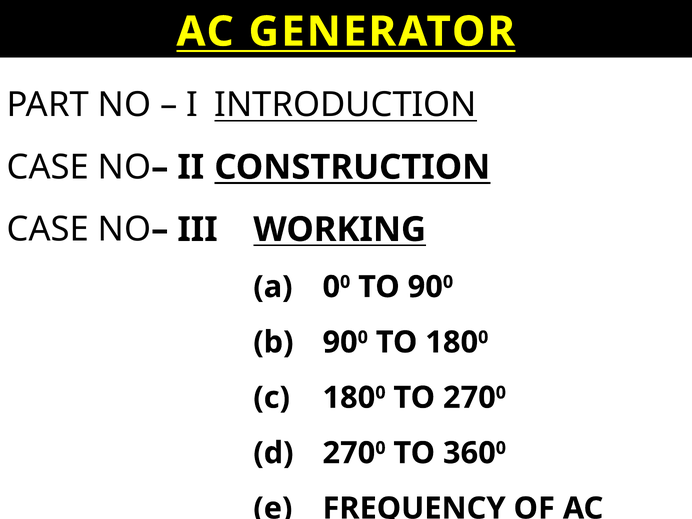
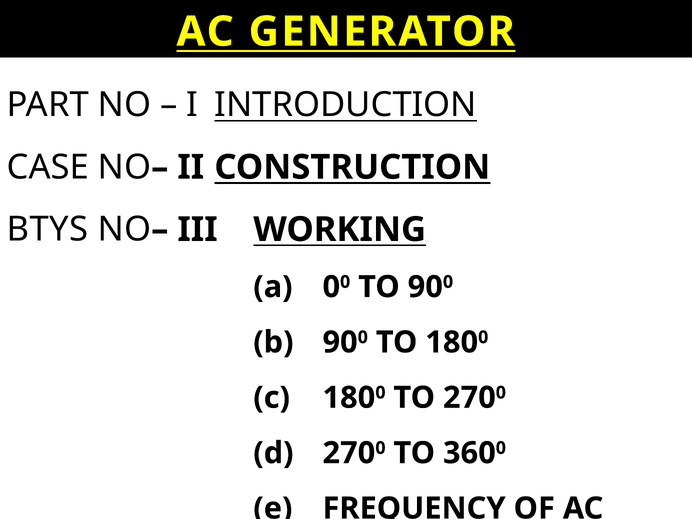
CASE at (48, 230): CASE -> BTYS
